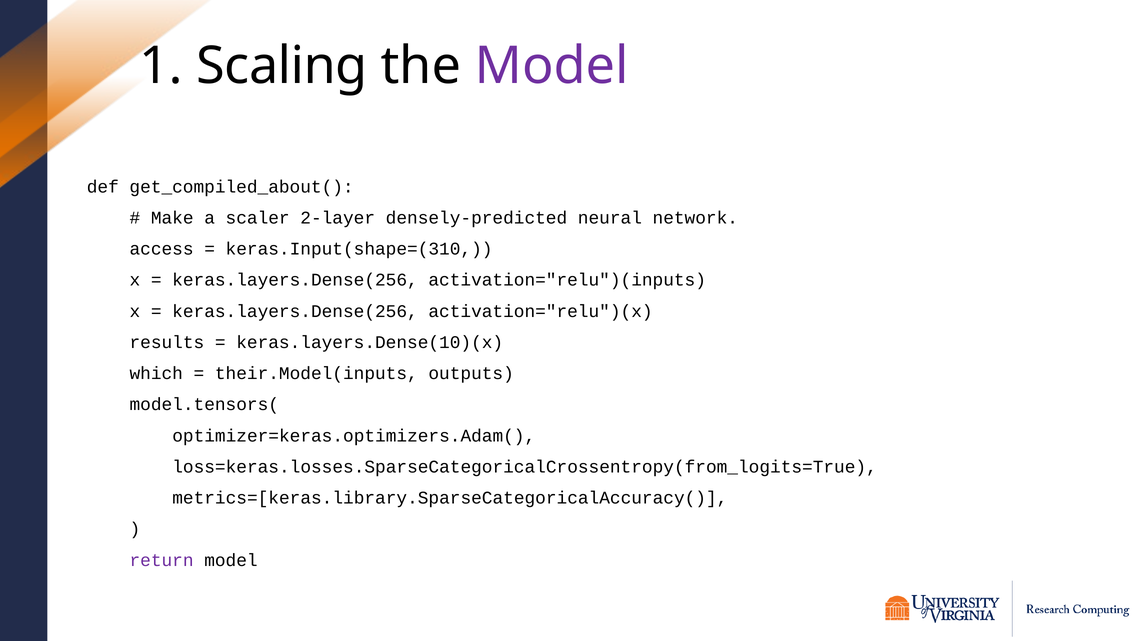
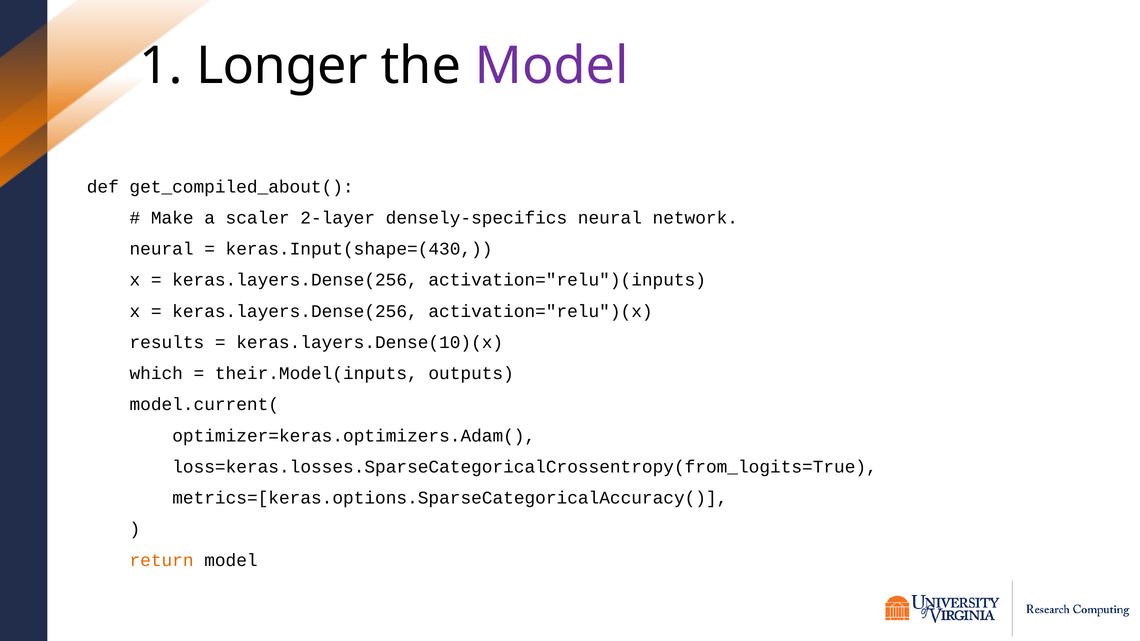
Scaling: Scaling -> Longer
densely-predicted: densely-predicted -> densely-specifics
access at (162, 249): access -> neural
keras.Input(shape=(310: keras.Input(shape=(310 -> keras.Input(shape=(430
model.tensors(: model.tensors( -> model.current(
metrics=[keras.library.SparseCategoricalAccuracy(: metrics=[keras.library.SparseCategoricalAccuracy( -> metrics=[keras.options.SparseCategoricalAccuracy(
return colour: purple -> orange
